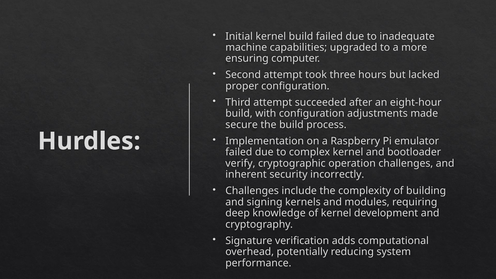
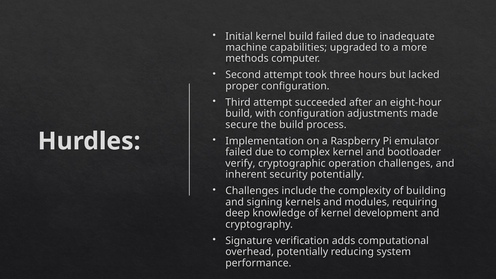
ensuring: ensuring -> methods
security incorrectly: incorrectly -> potentially
